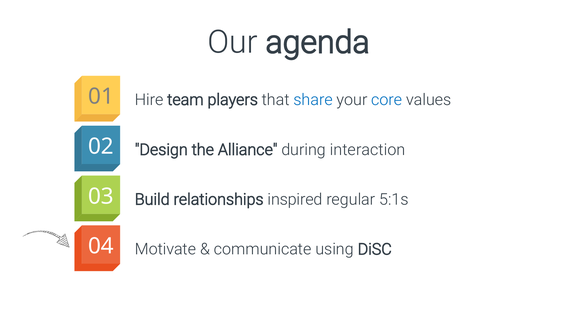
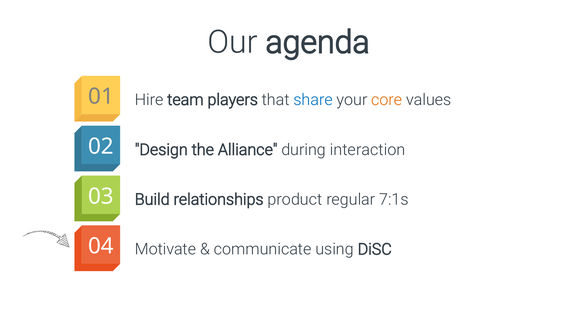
core colour: blue -> orange
inspired: inspired -> product
5:1s: 5:1s -> 7:1s
